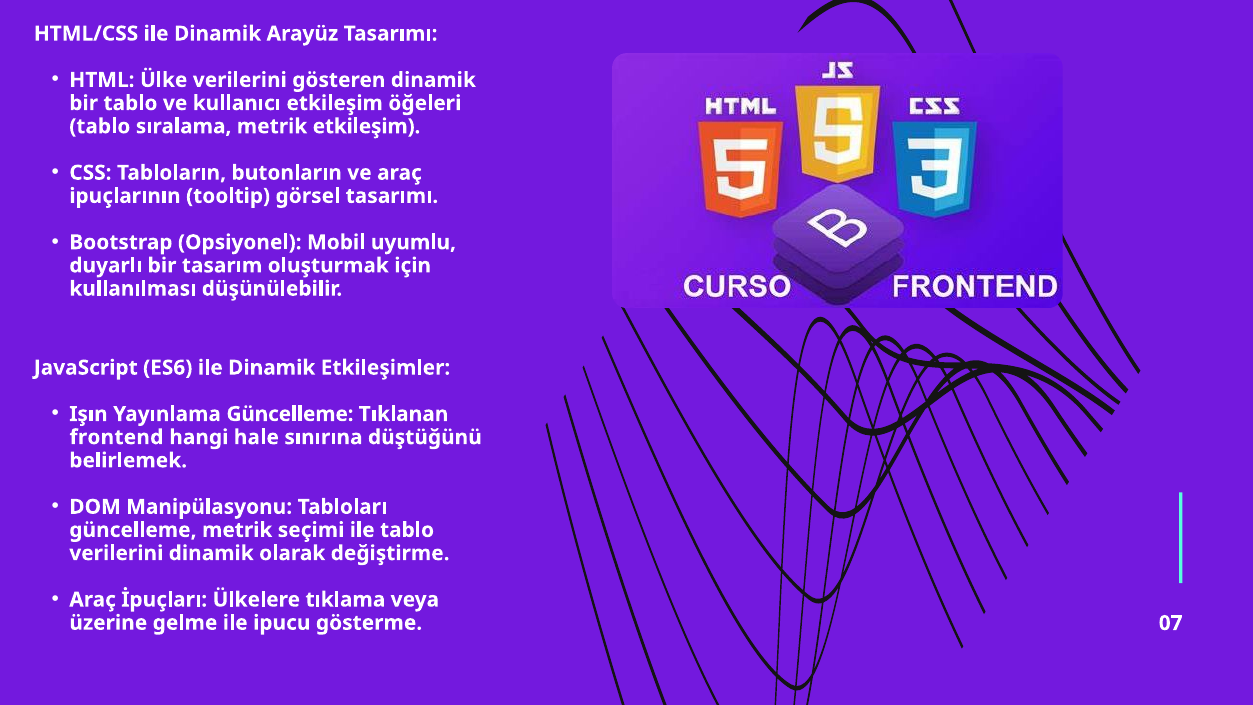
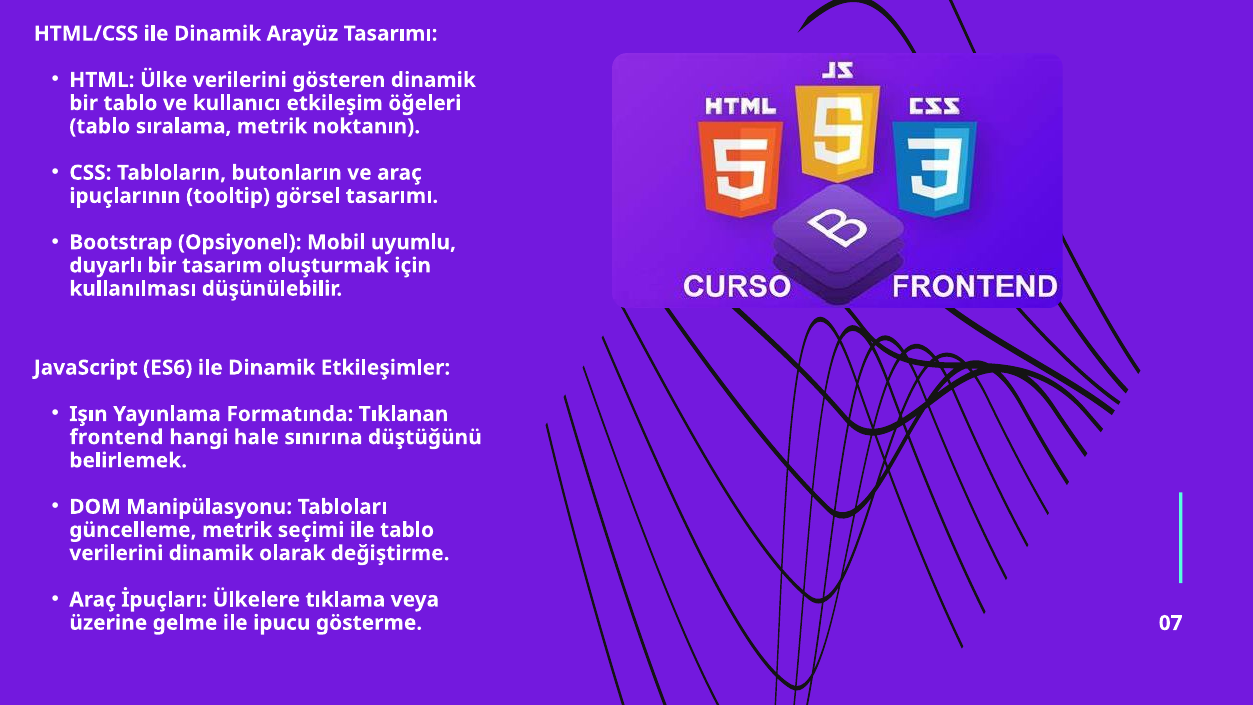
metrik etkileşim: etkileşim -> noktanın
Yayınlama Güncelleme: Güncelleme -> Formatında
